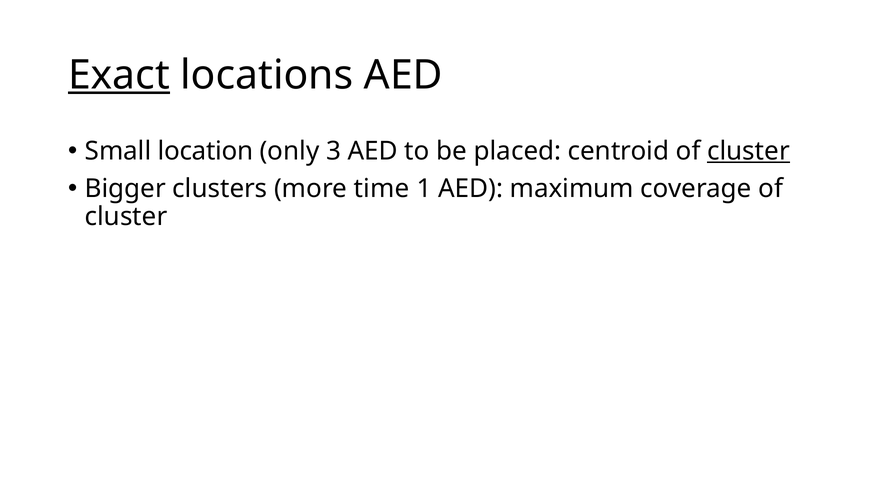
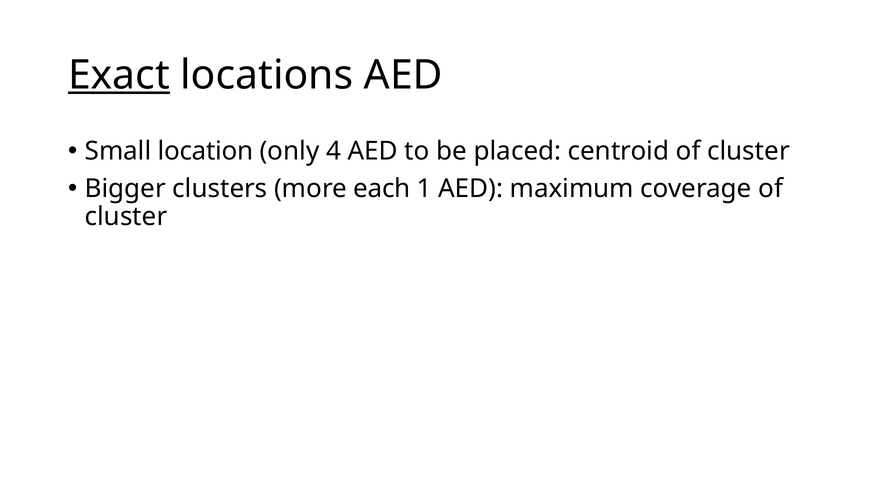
3: 3 -> 4
cluster at (749, 151) underline: present -> none
time: time -> each
